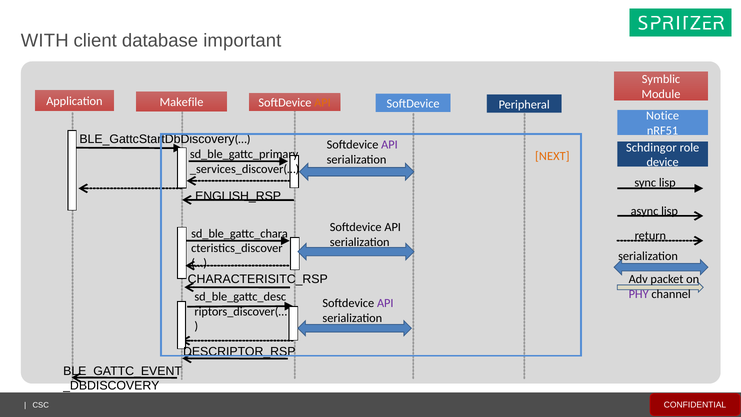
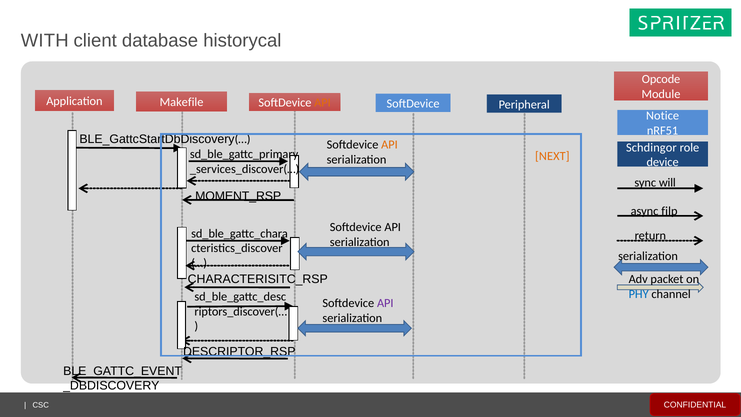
important: important -> historycal
Symblic: Symblic -> Opcode
API at (389, 145) colour: purple -> orange
sync lisp: lisp -> will
ENGLISH_RSP: ENGLISH_RSP -> MOMENT_RSP
async lisp: lisp -> filp
PHY colour: purple -> blue
